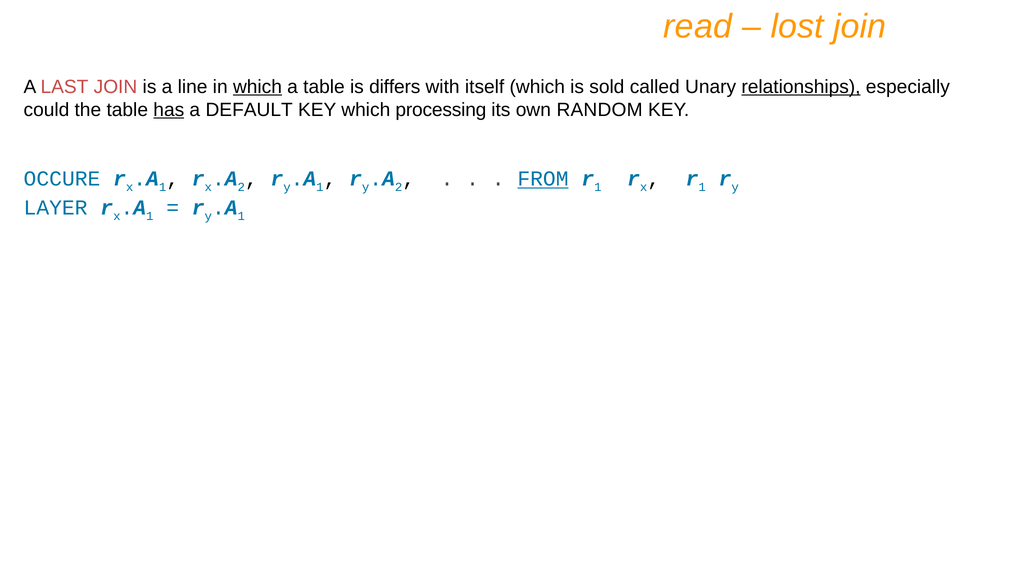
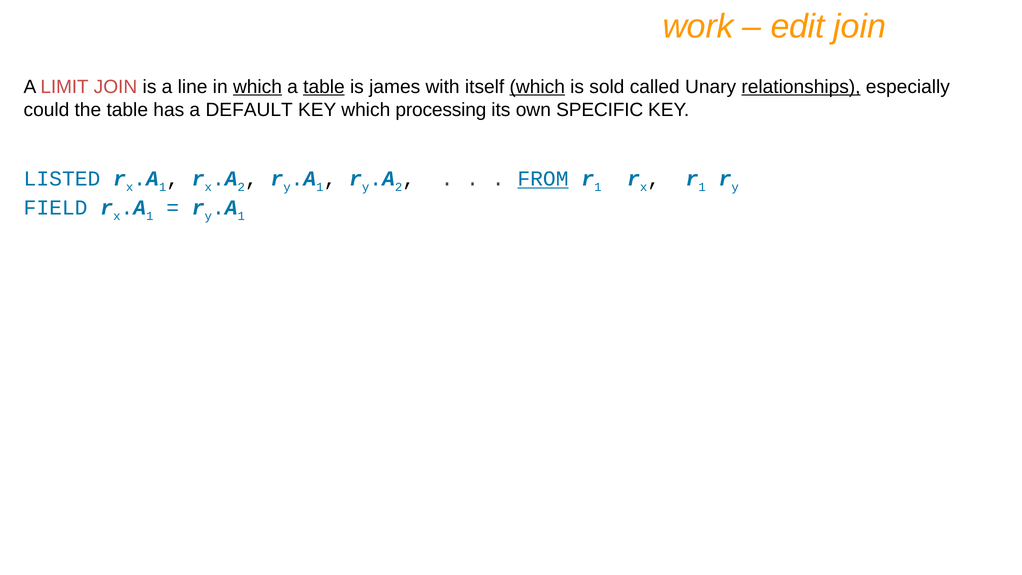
read: read -> work
lost: lost -> edit
LAST: LAST -> LIMIT
table at (324, 87) underline: none -> present
differs: differs -> james
which at (537, 87) underline: none -> present
has underline: present -> none
RANDOM: RANDOM -> SPECIFIC
OCCURE: OCCURE -> LISTED
LAYER: LAYER -> FIELD
